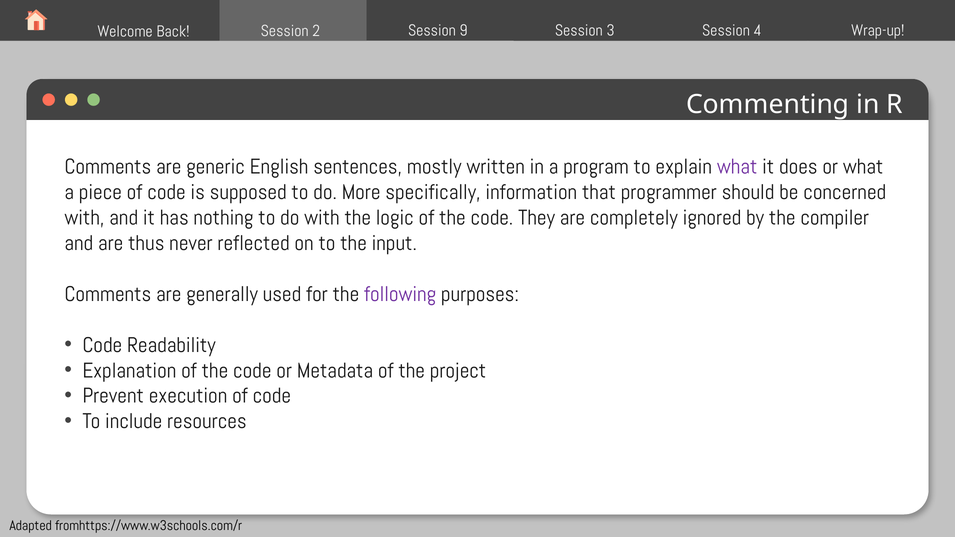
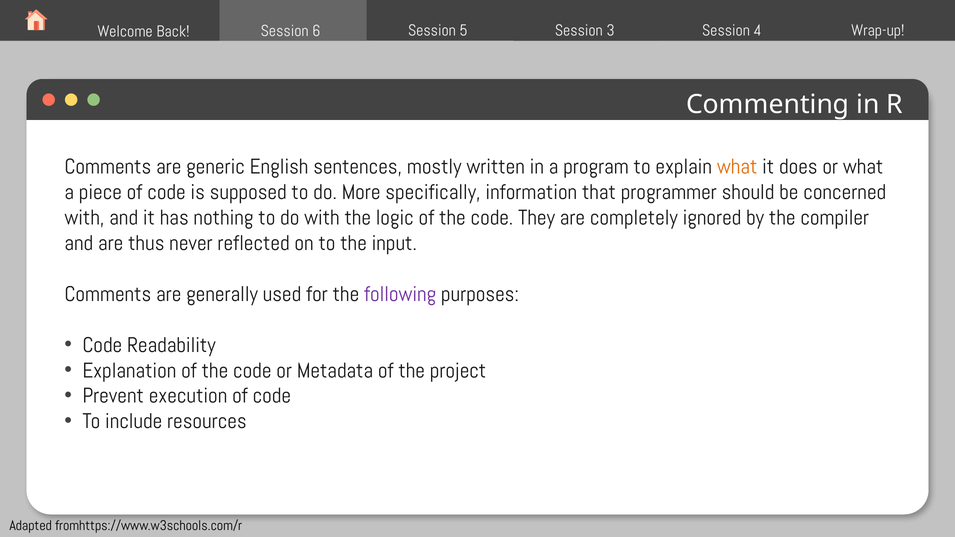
2: 2 -> 6
9: 9 -> 5
what at (737, 167) colour: purple -> orange
